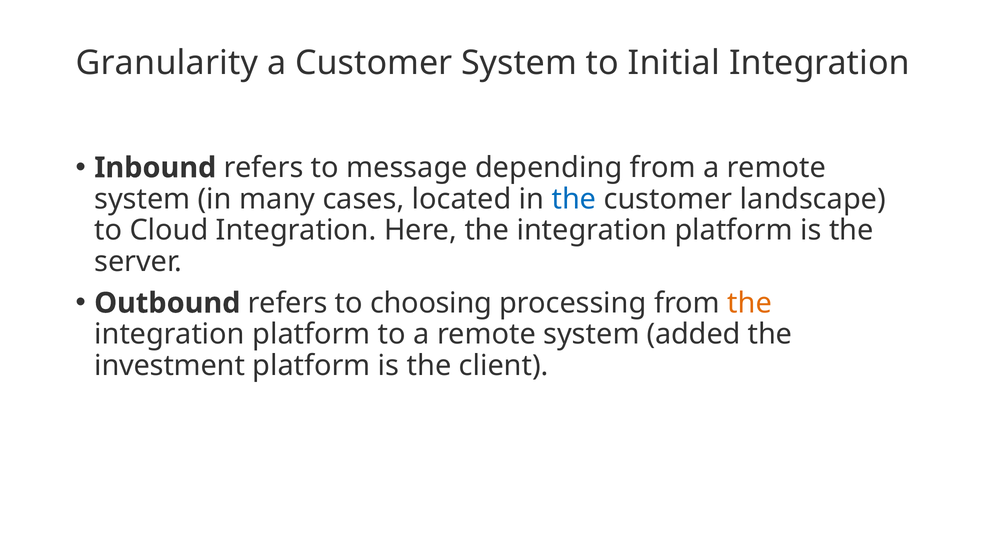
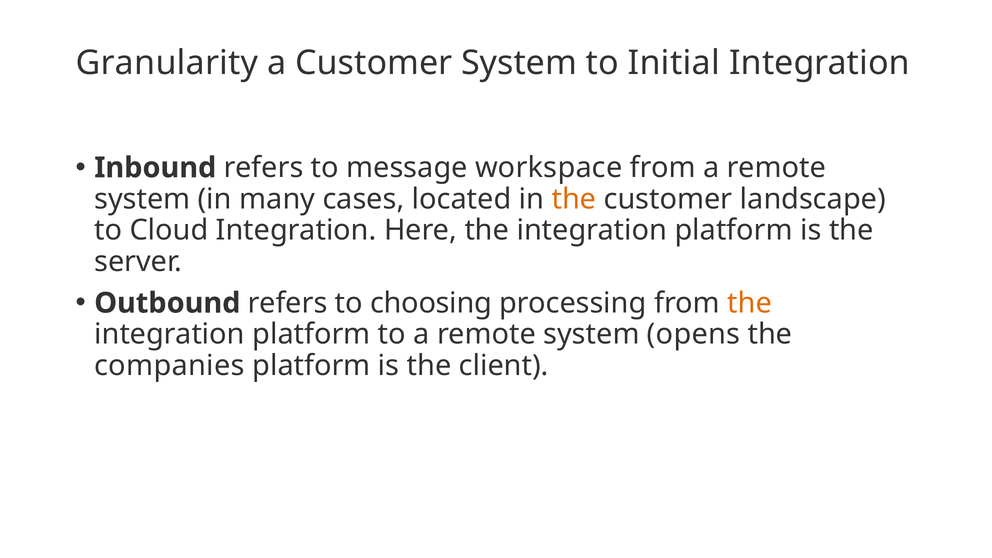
depending: depending -> workspace
the at (574, 199) colour: blue -> orange
added: added -> opens
investment: investment -> companies
